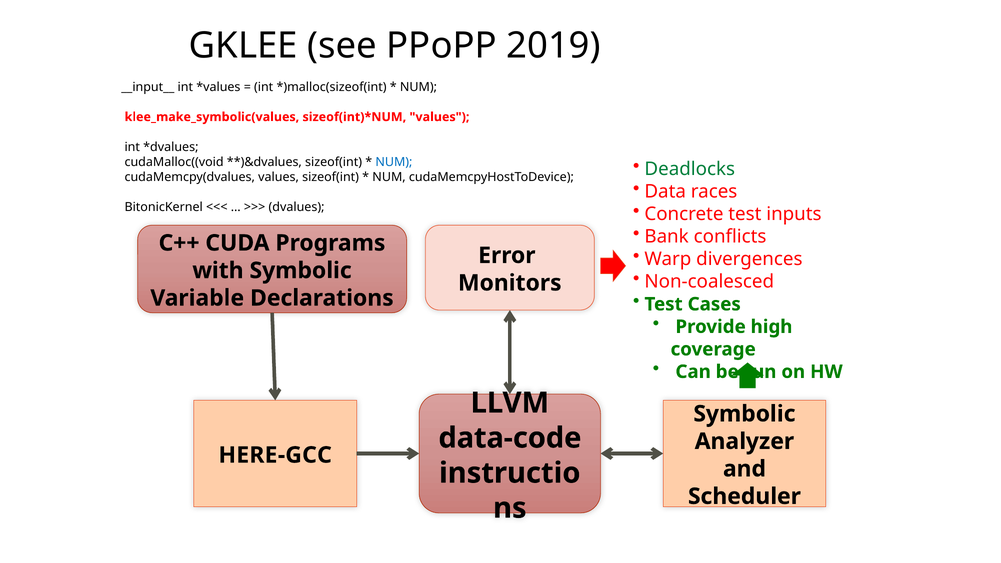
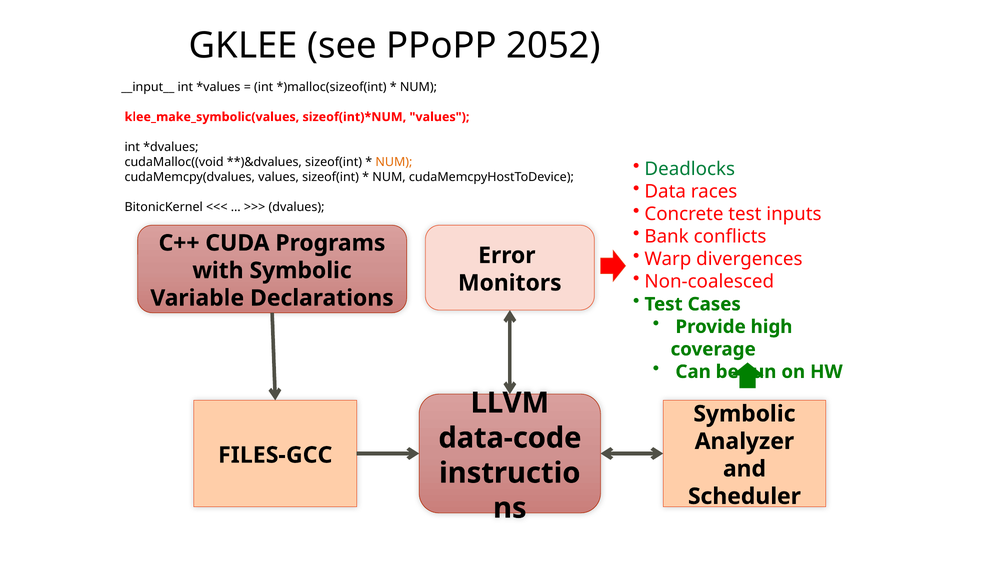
2019: 2019 -> 2052
NUM at (394, 162) colour: blue -> orange
HERE-GCC: HERE-GCC -> FILES-GCC
